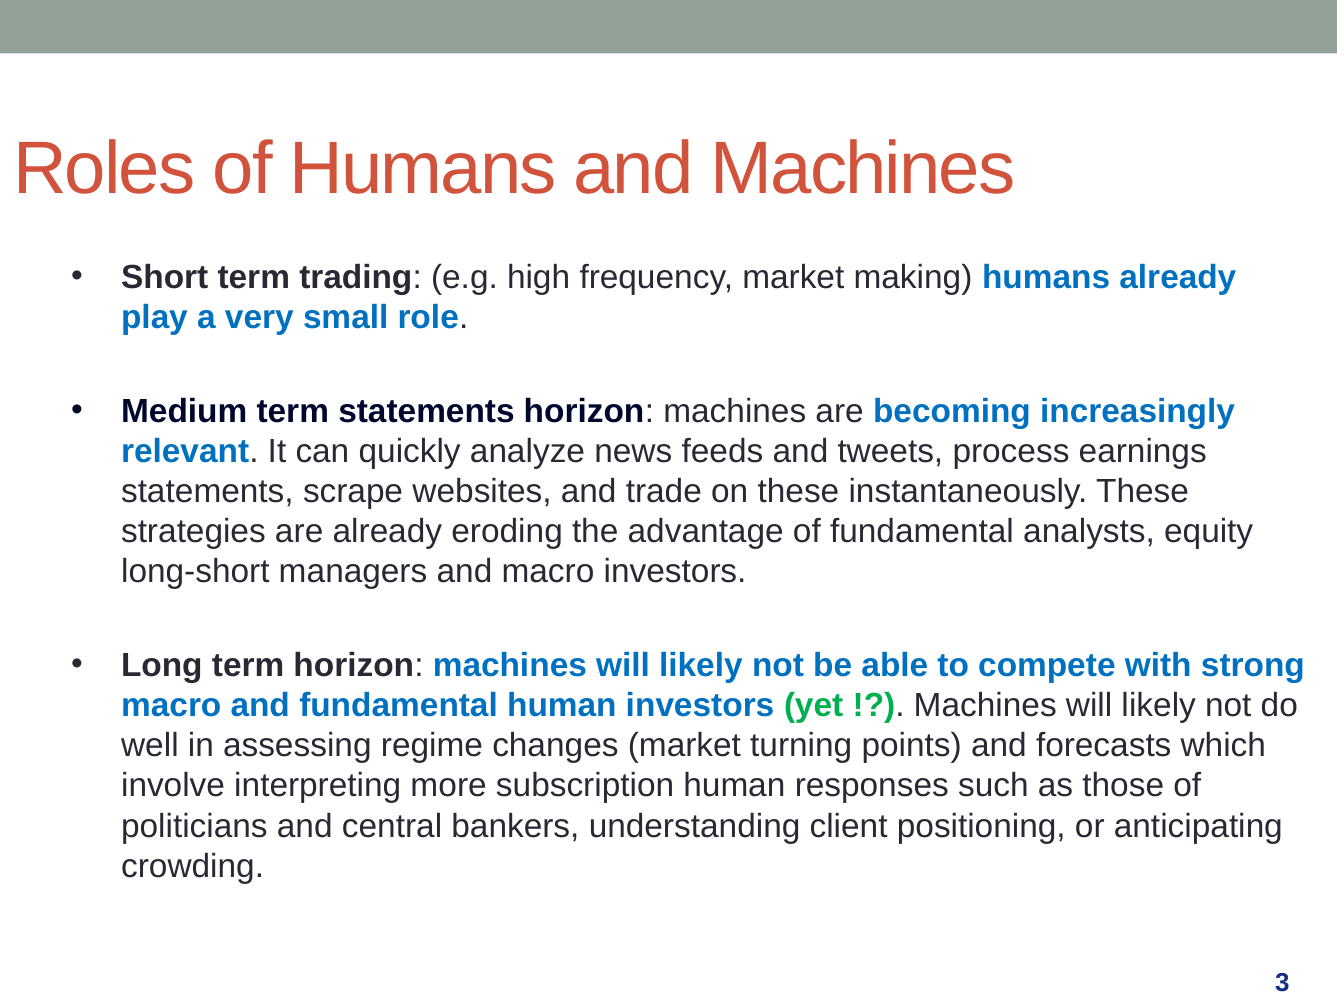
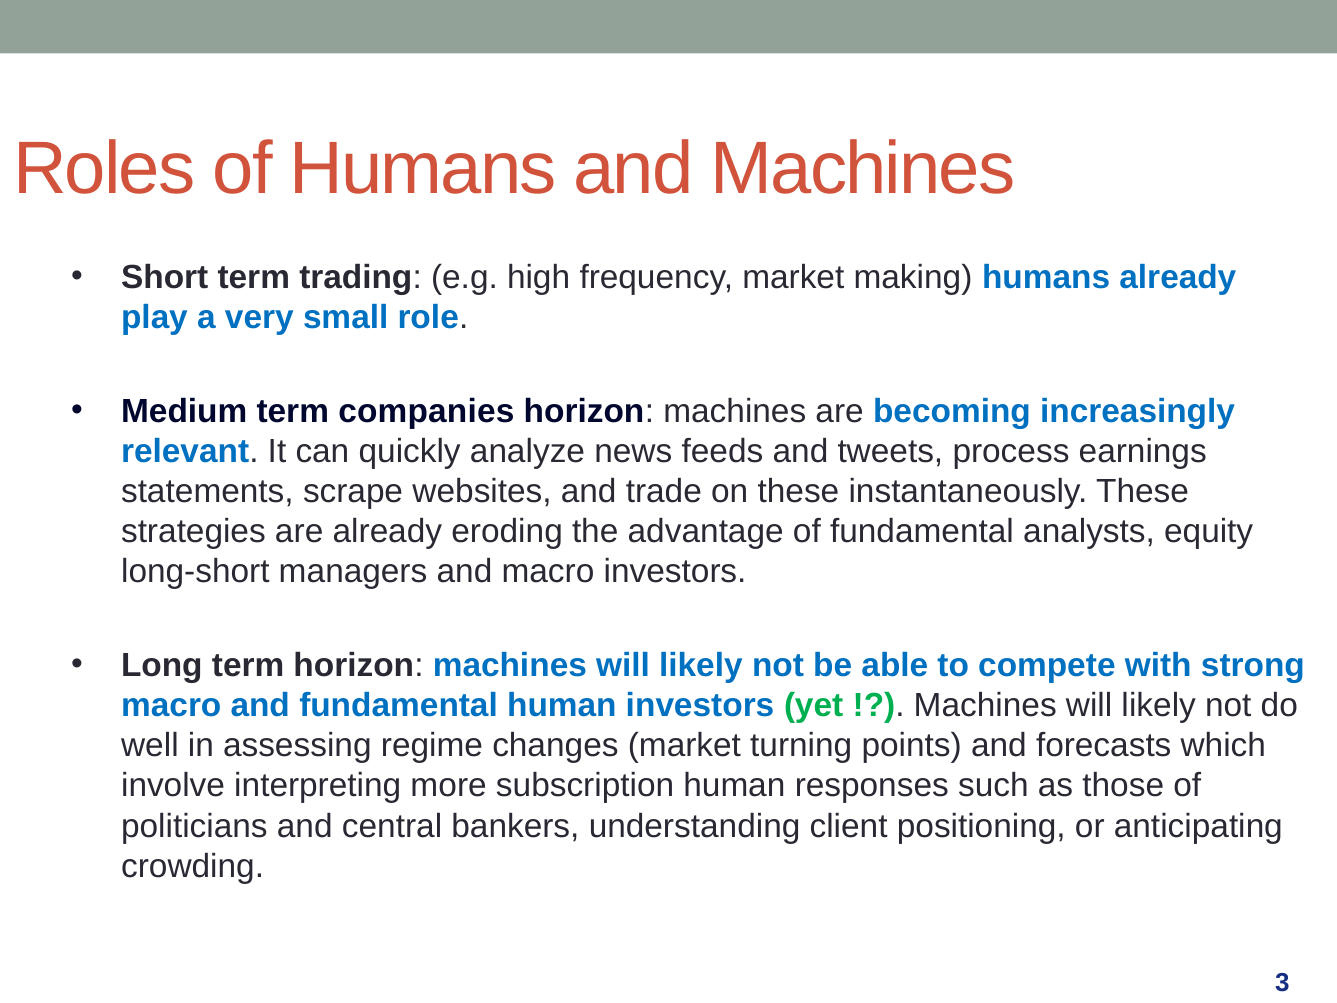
term statements: statements -> companies
